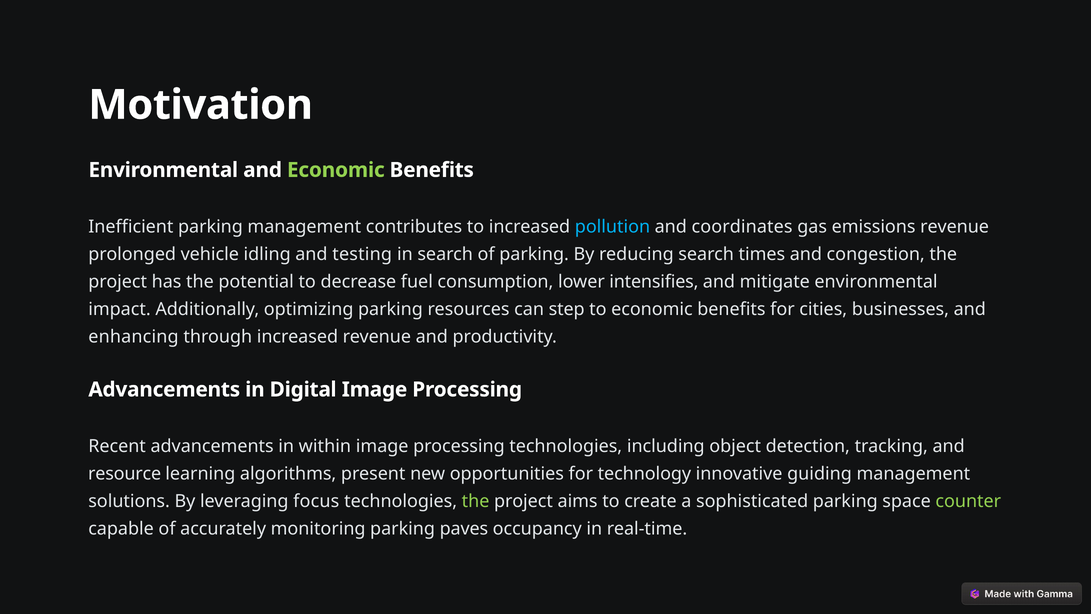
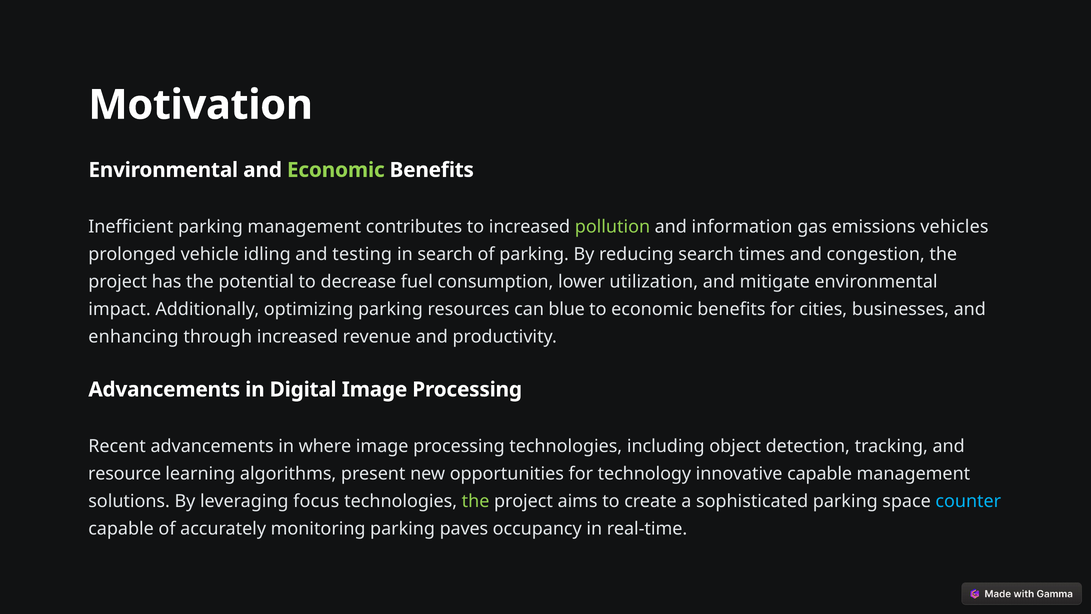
pollution colour: light blue -> light green
coordinates: coordinates -> information
emissions revenue: revenue -> vehicles
intensifies: intensifies -> utilization
step: step -> blue
within: within -> where
innovative guiding: guiding -> capable
counter colour: light green -> light blue
